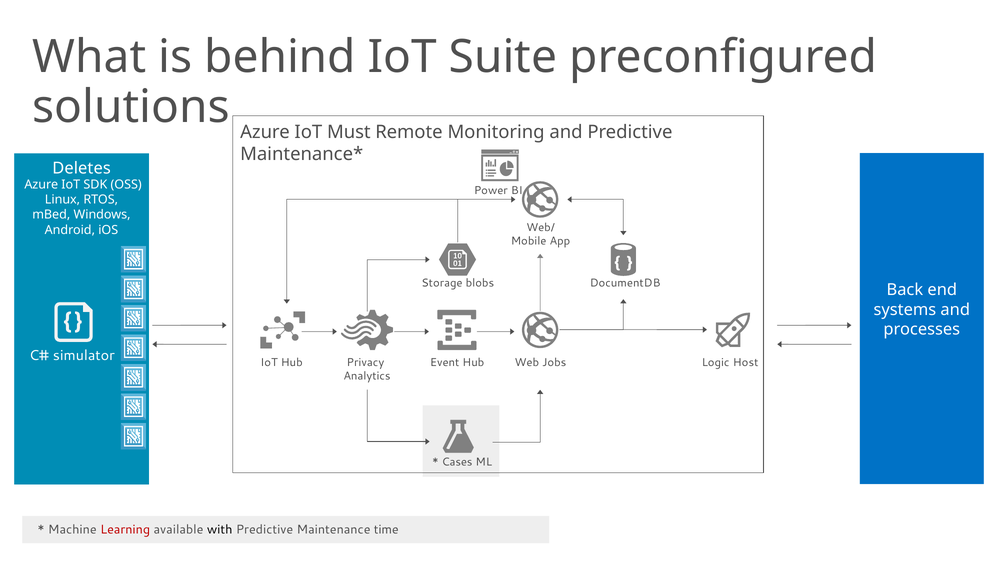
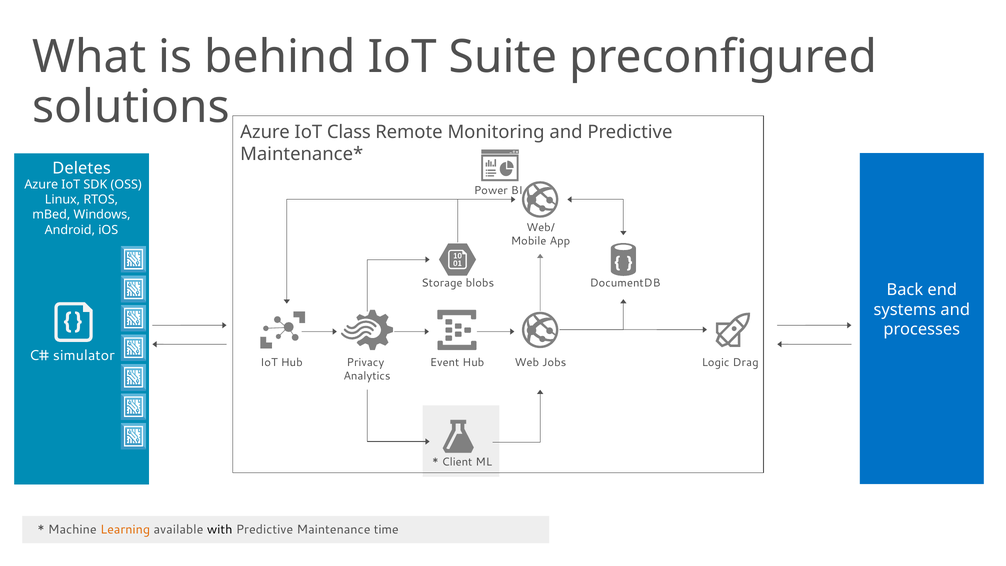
Must: Must -> Class
Host: Host -> Drag
Cases: Cases -> Client
Learning colour: red -> orange
